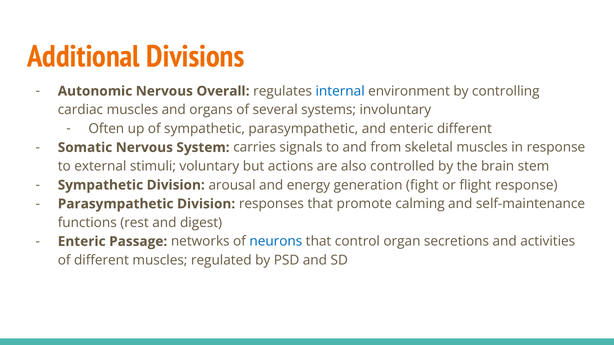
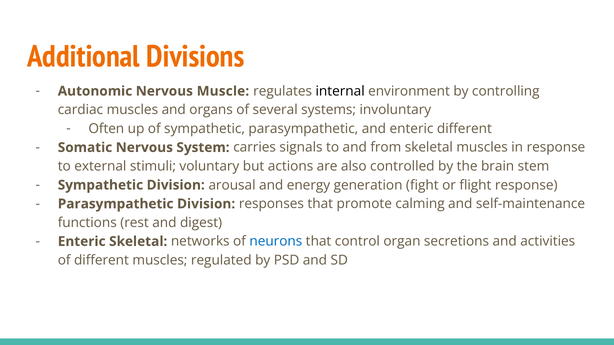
Overall: Overall -> Muscle
internal colour: blue -> black
Enteric Passage: Passage -> Skeletal
